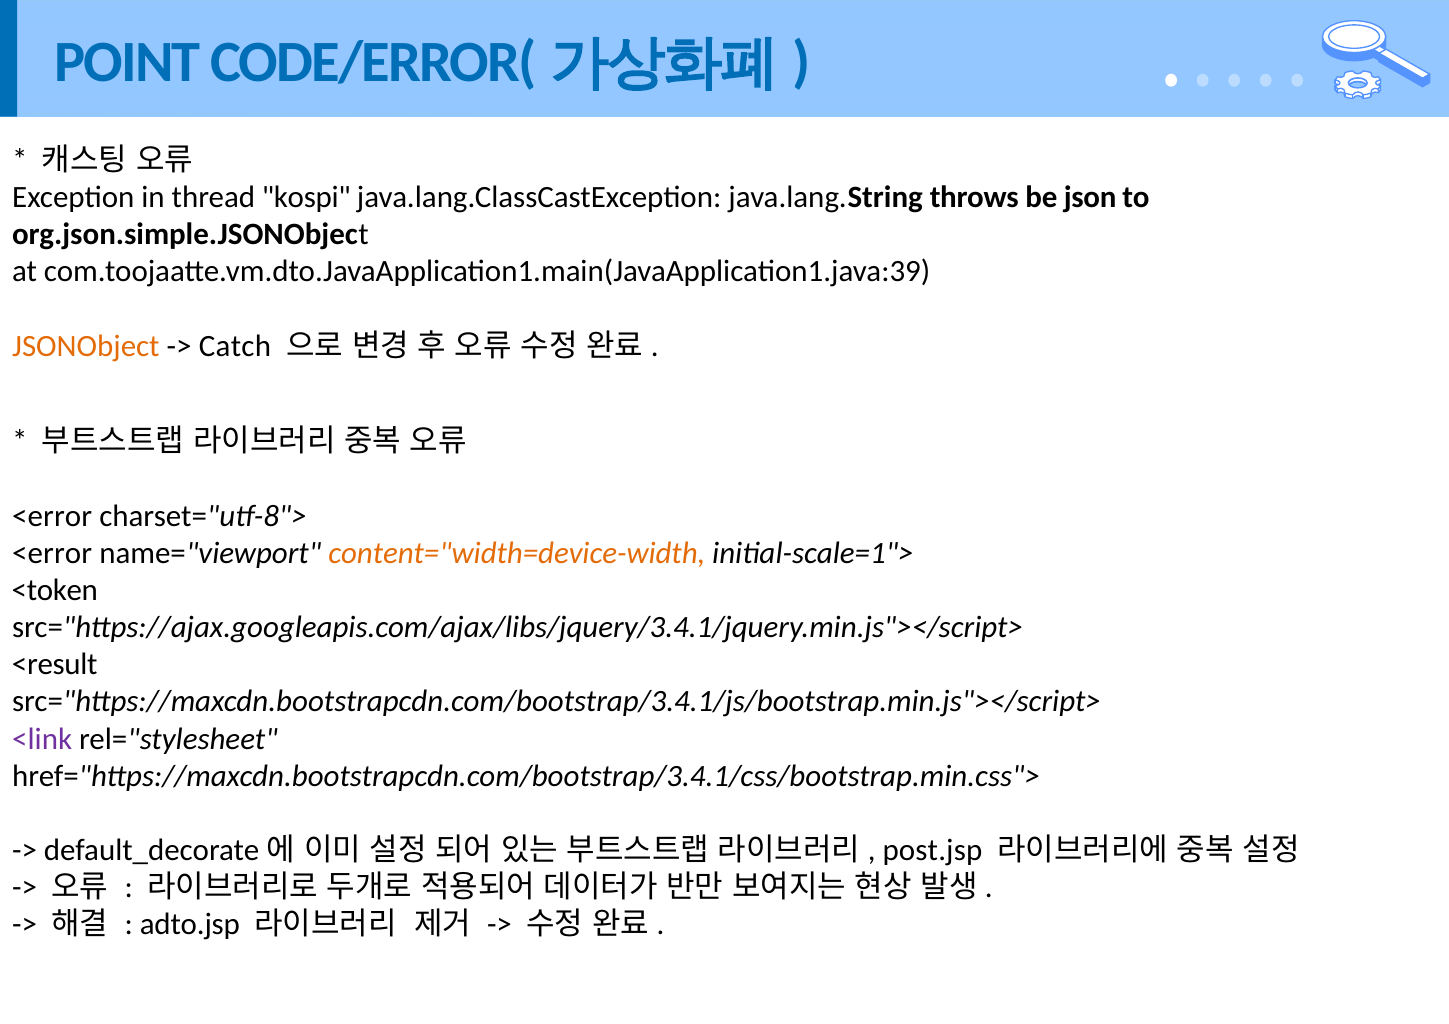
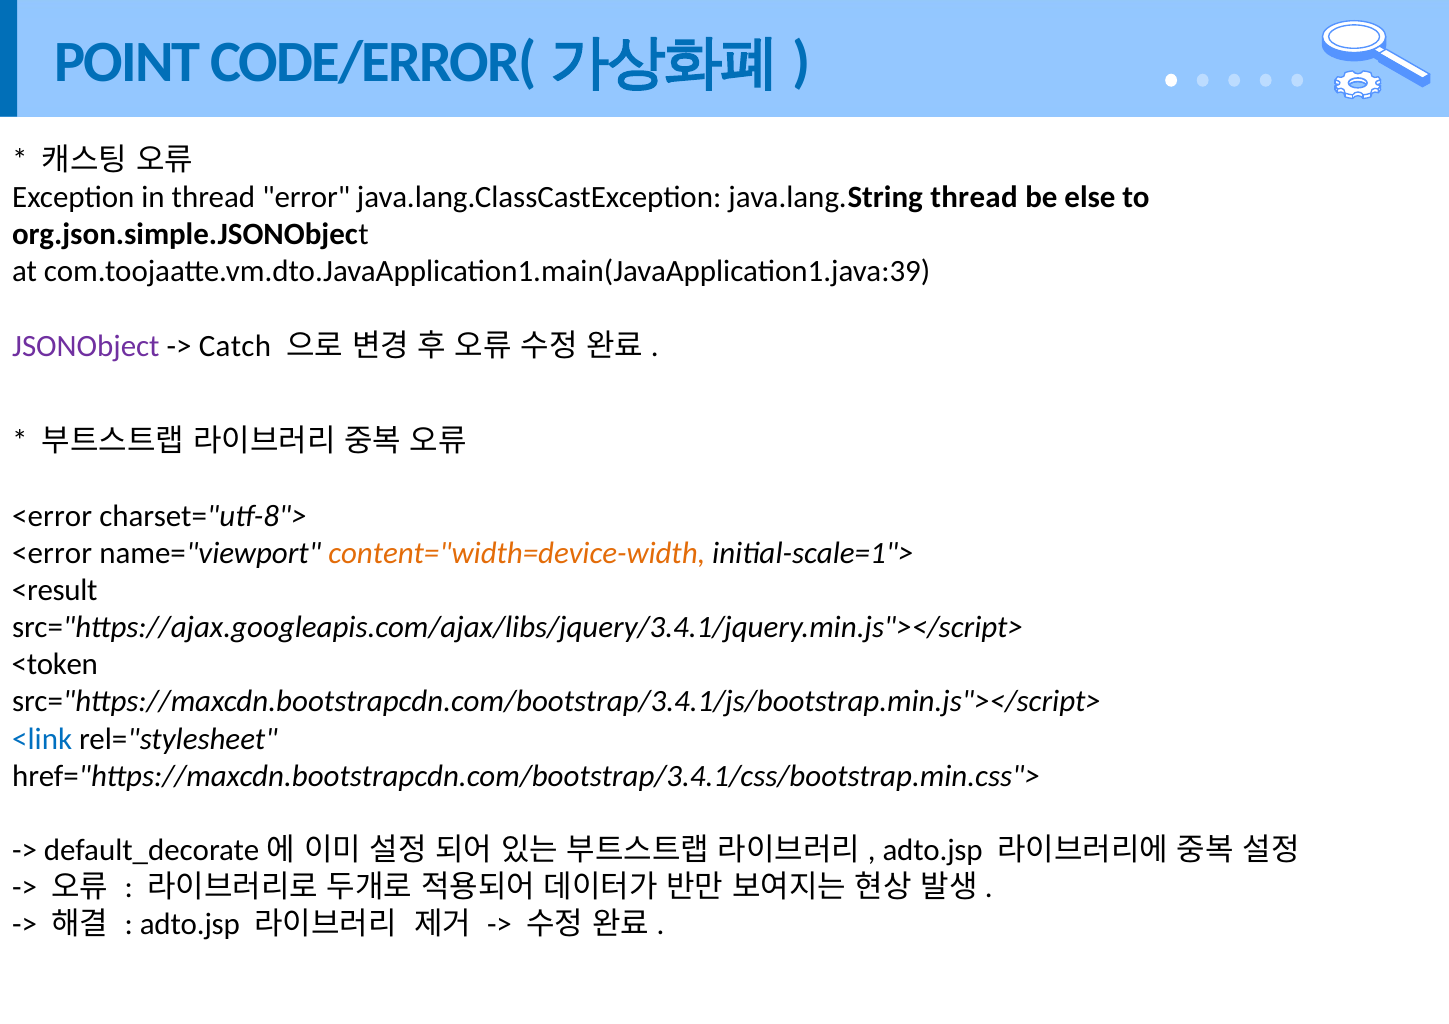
kospi: kospi -> error
java.lang.String throws: throws -> thread
json: json -> else
JSONObject colour: orange -> purple
<token: <token -> <result
<result: <result -> <token
<link colour: purple -> blue
post.jsp at (932, 851): post.jsp -> adto.jsp
